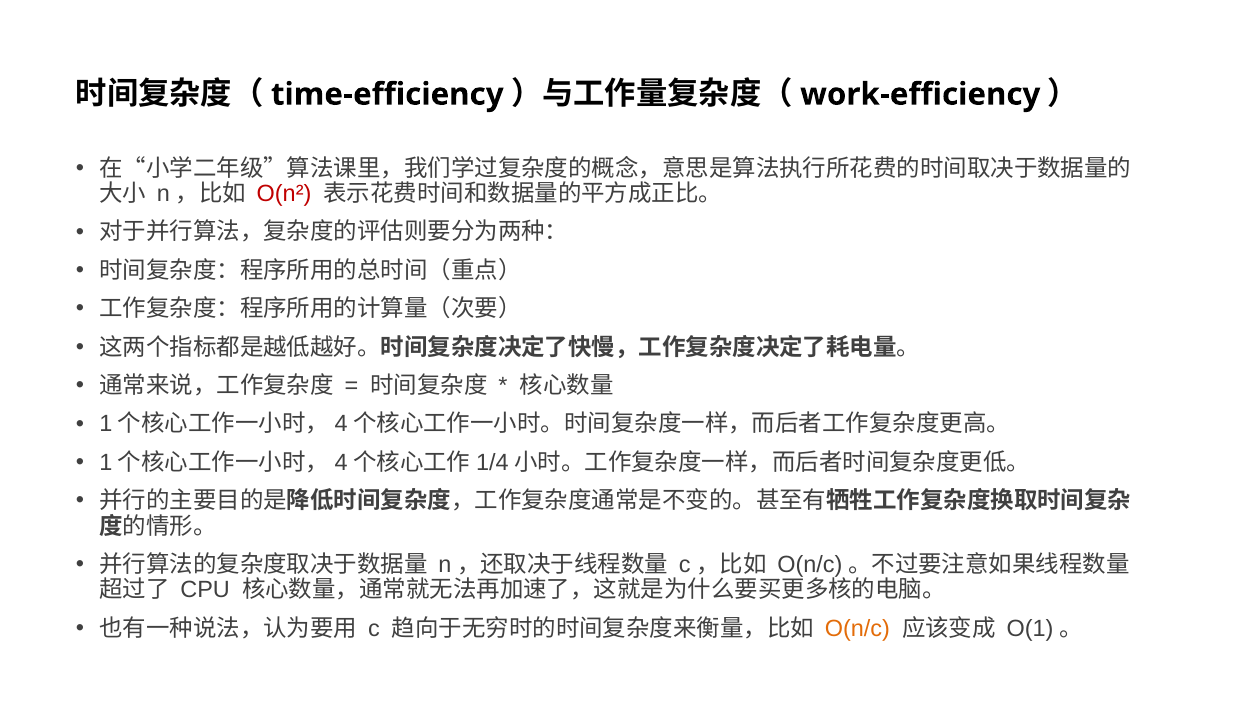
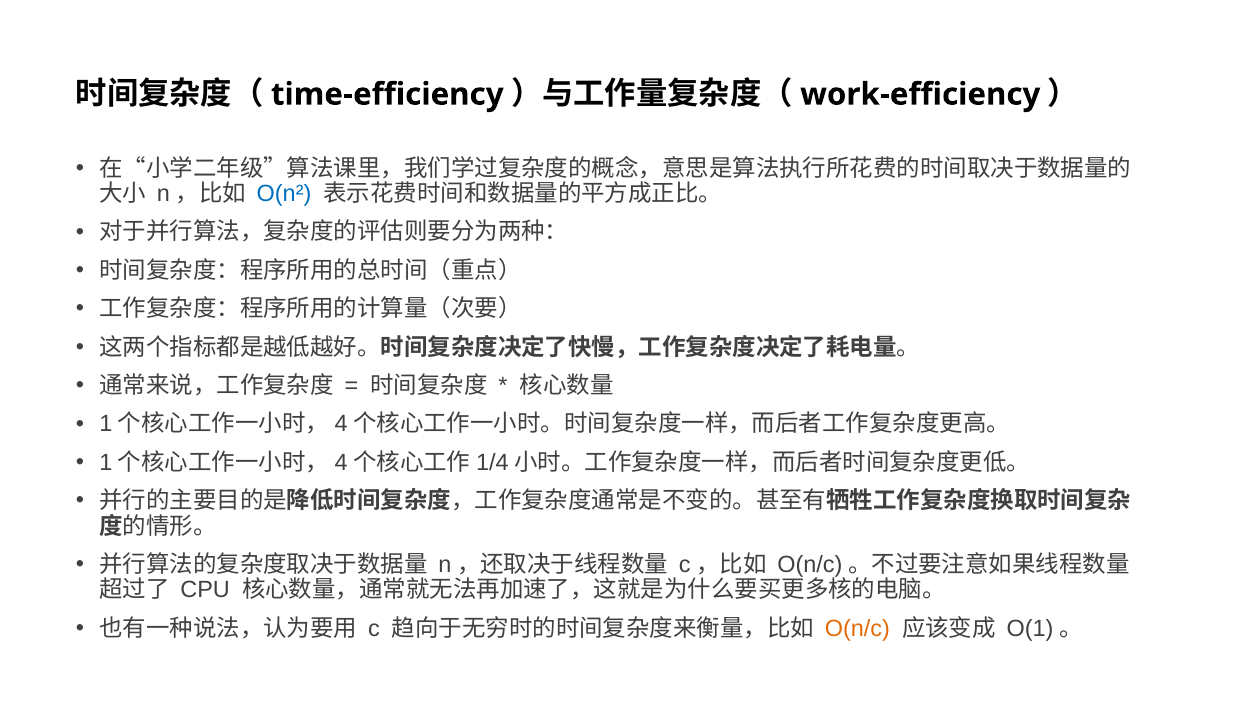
O(n² colour: red -> blue
